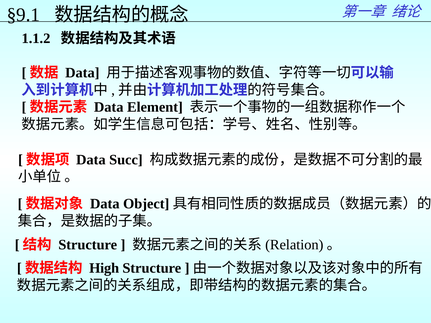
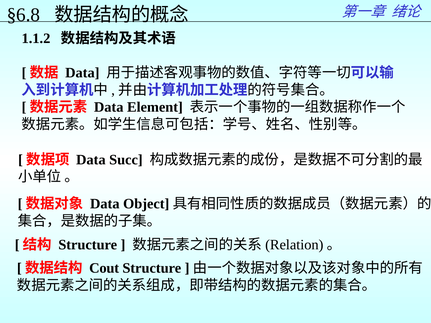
§9.1: §9.1 -> §6.8
High: High -> Cout
